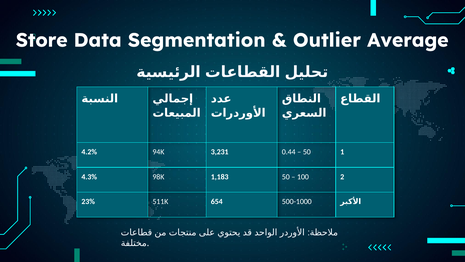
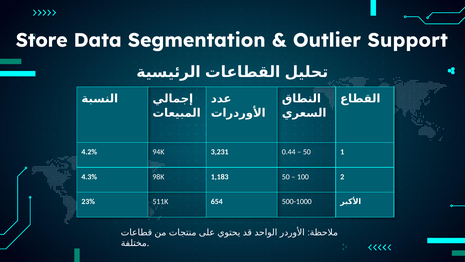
Average: Average -> Support
